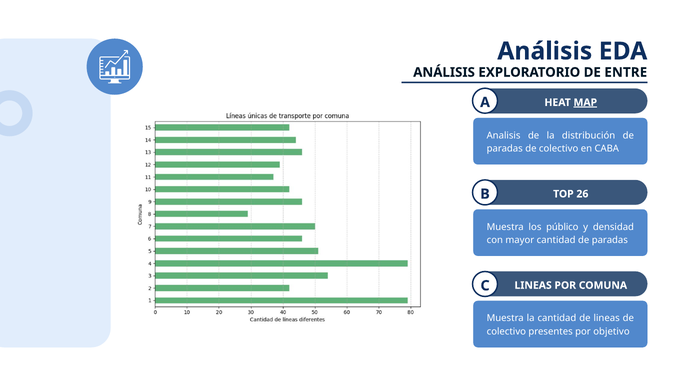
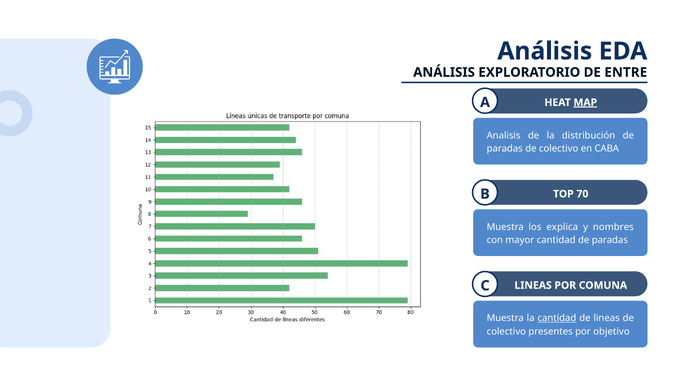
26: 26 -> 70
público: público -> explica
densidad: densidad -> nombres
cantidad at (557, 318) underline: none -> present
